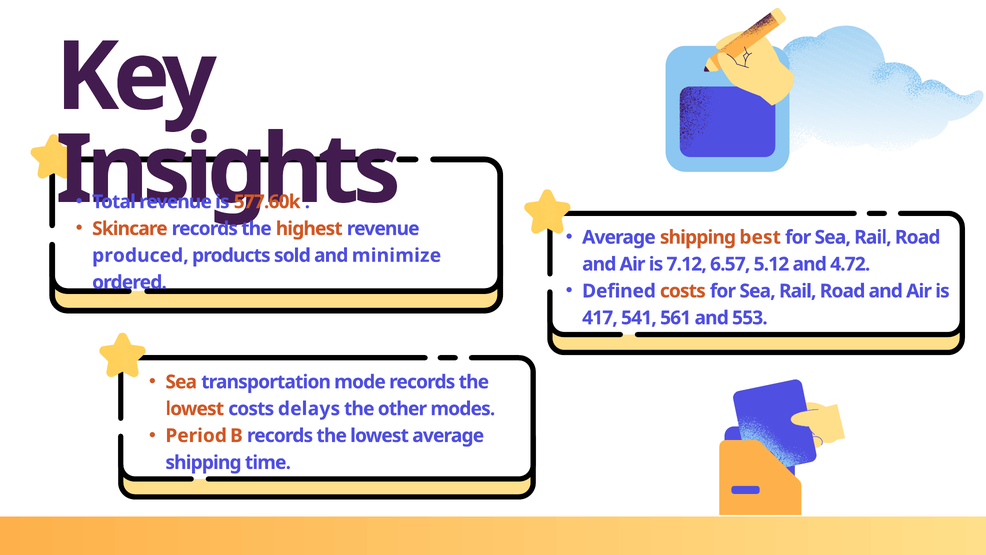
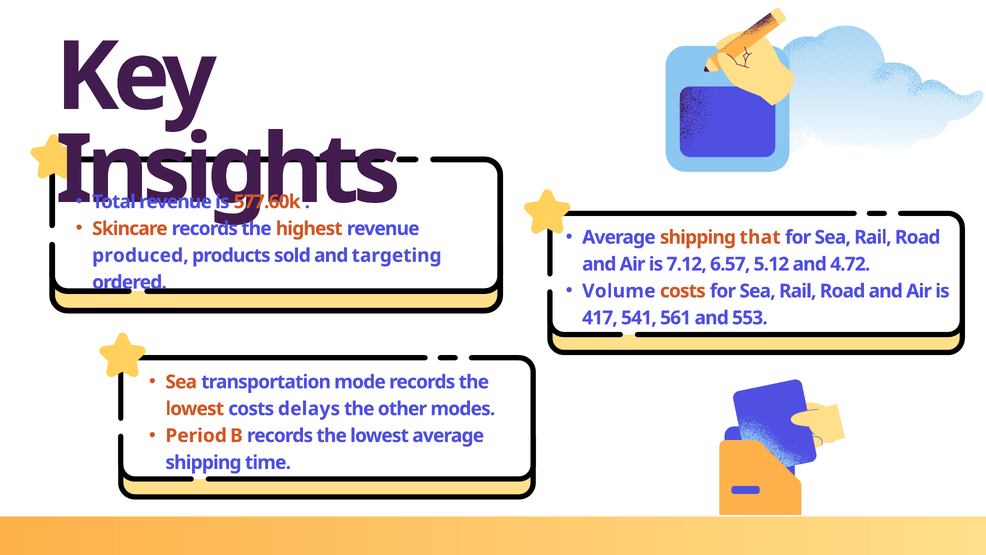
best: best -> that
minimize: minimize -> targeting
Defined: Defined -> Volume
